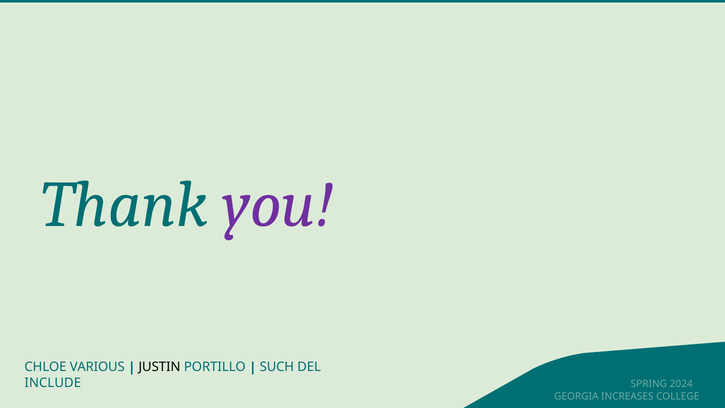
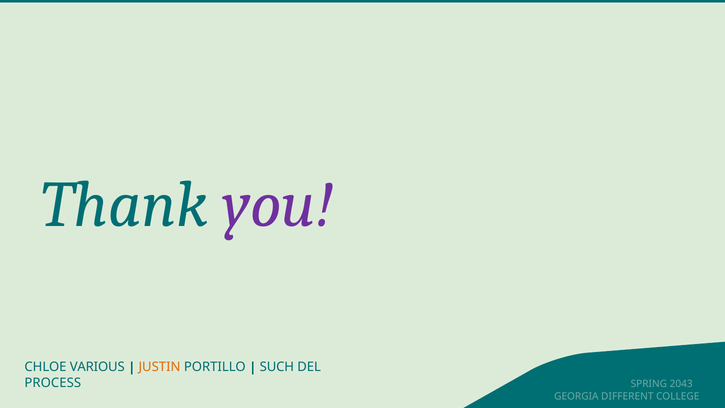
JUSTIN colour: black -> orange
INCLUDE: INCLUDE -> PROCESS
2024: 2024 -> 2043
INCREASES: INCREASES -> DIFFERENT
